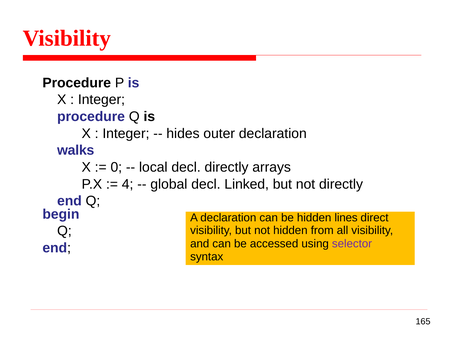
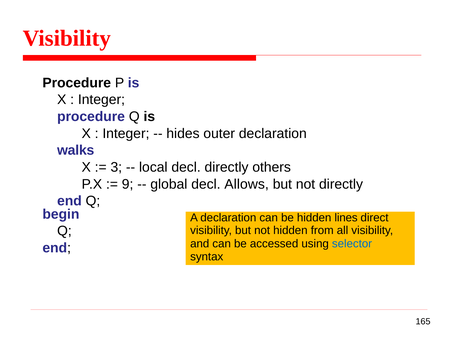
0: 0 -> 3
arrays: arrays -> others
4: 4 -> 9
Linked: Linked -> Allows
selector colour: purple -> blue
